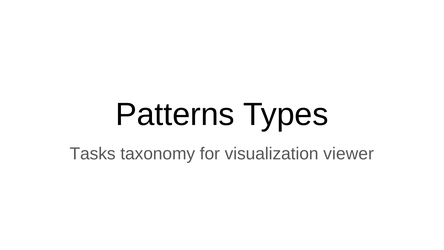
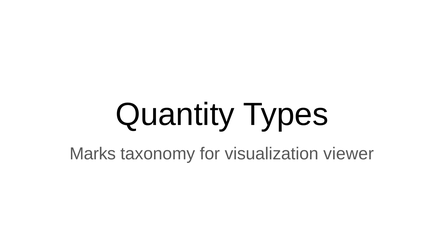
Patterns: Patterns -> Quantity
Tasks: Tasks -> Marks
